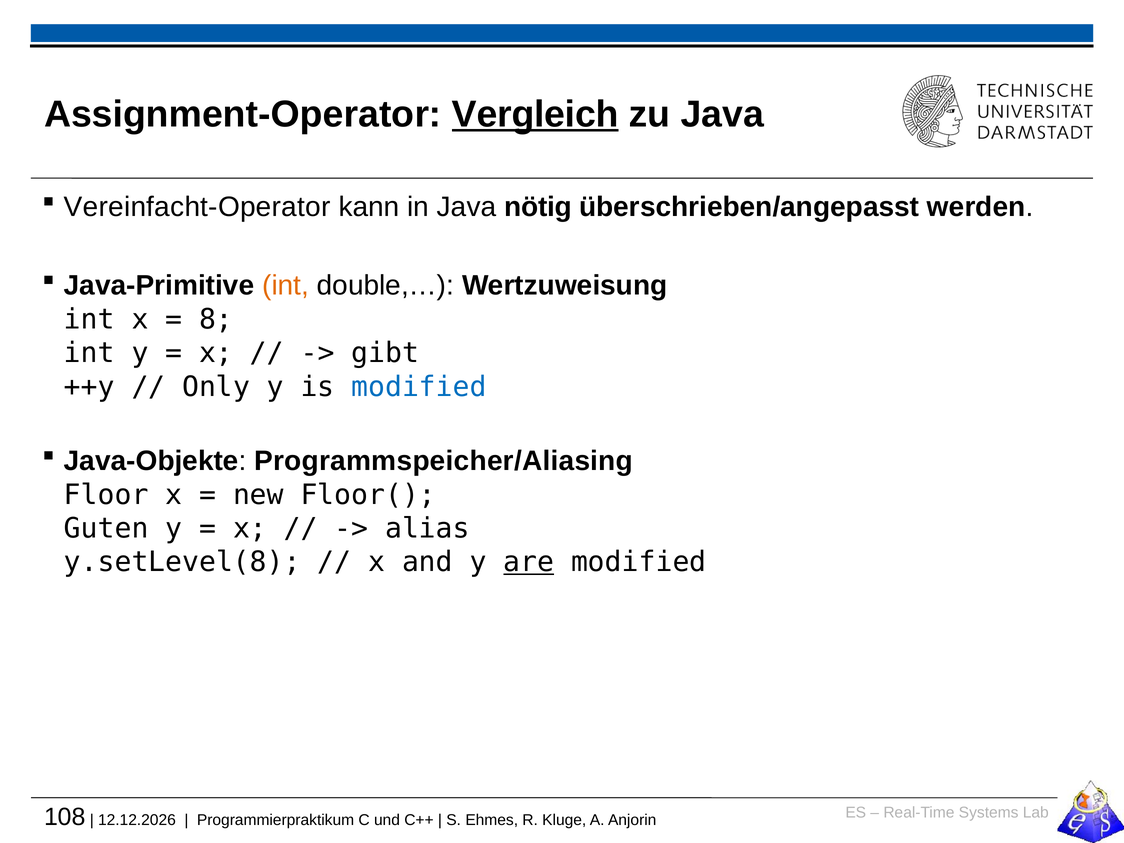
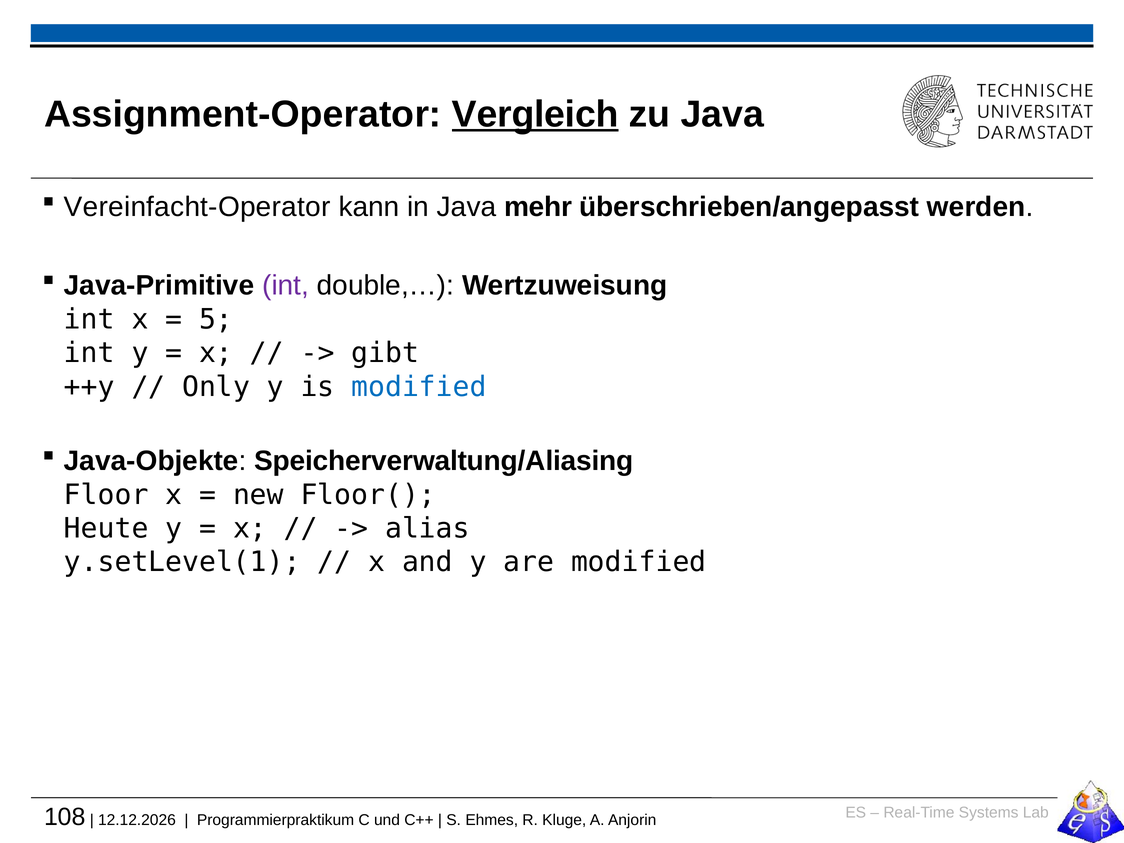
nötig: nötig -> mehr
int at (286, 286) colour: orange -> purple
8: 8 -> 5
Programmspeicher/Aliasing: Programmspeicher/Aliasing -> Speicherverwaltung/Aliasing
Guten: Guten -> Heute
y.setLevel(8: y.setLevel(8 -> y.setLevel(1
are underline: present -> none
